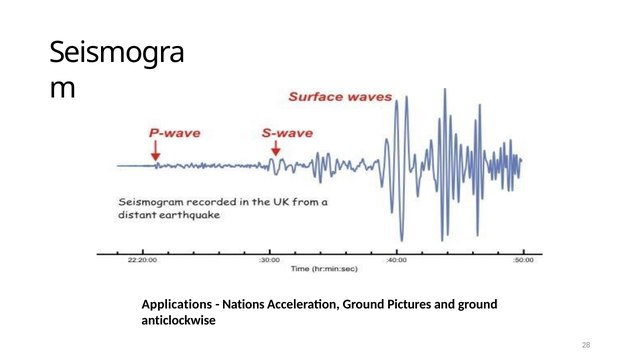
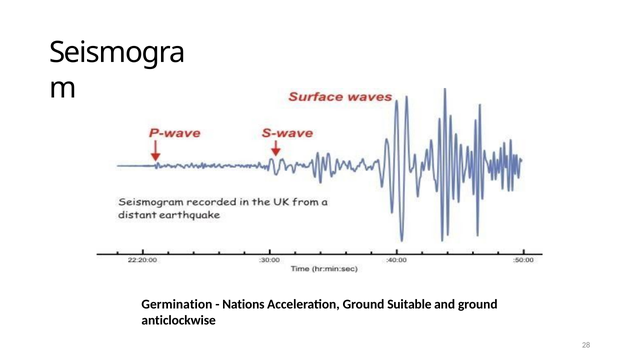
Applications: Applications -> Germination
Pictures: Pictures -> Suitable
